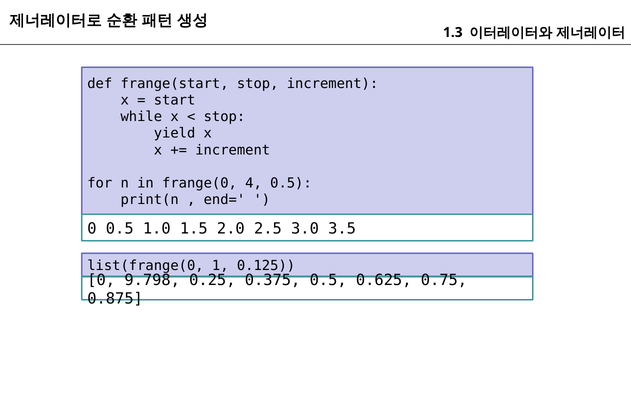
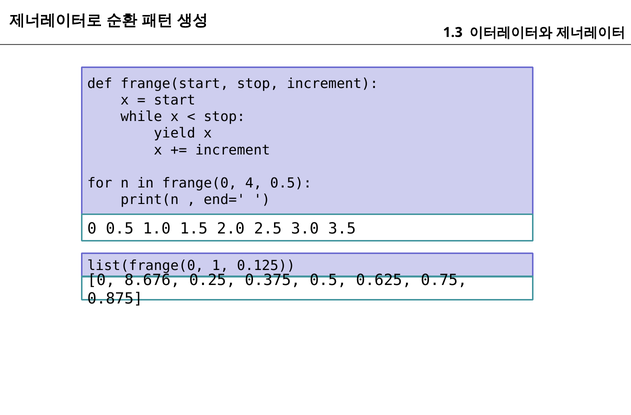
9.798: 9.798 -> 8.676
